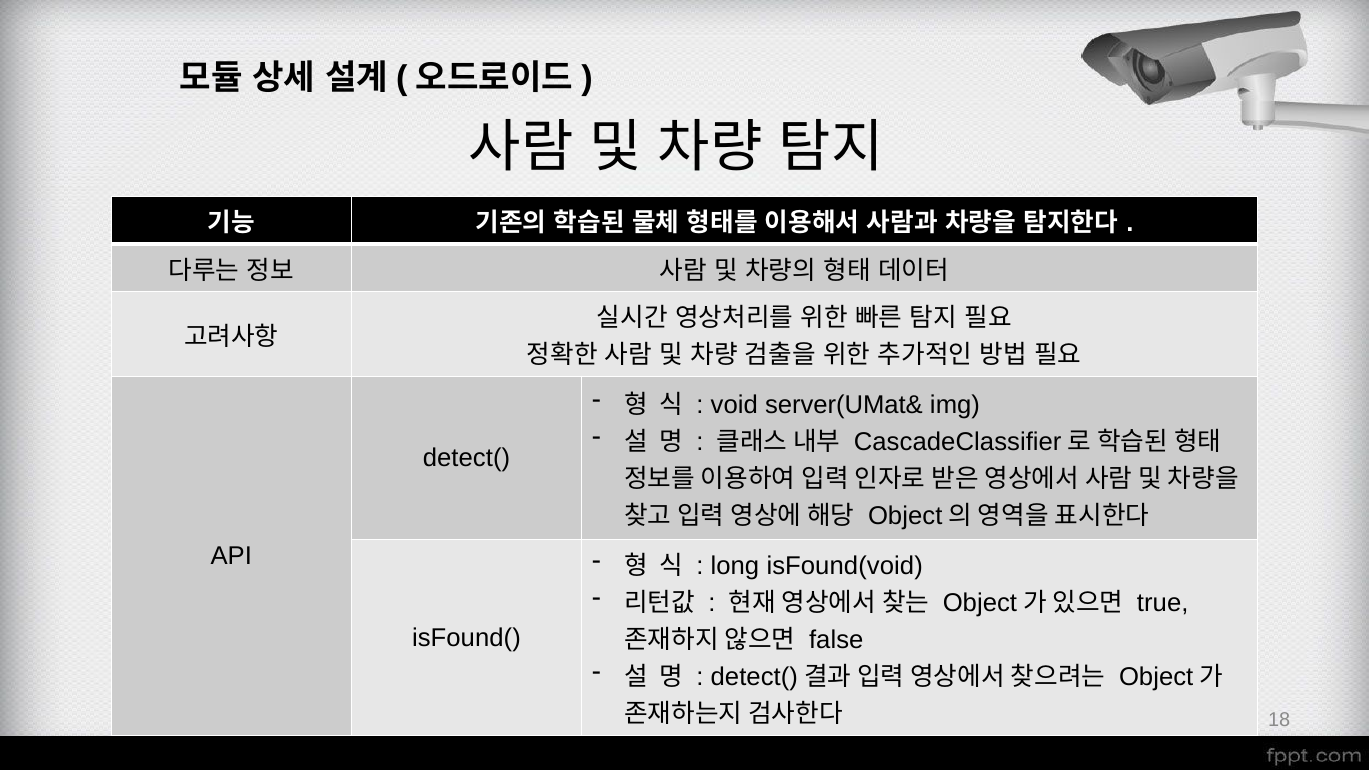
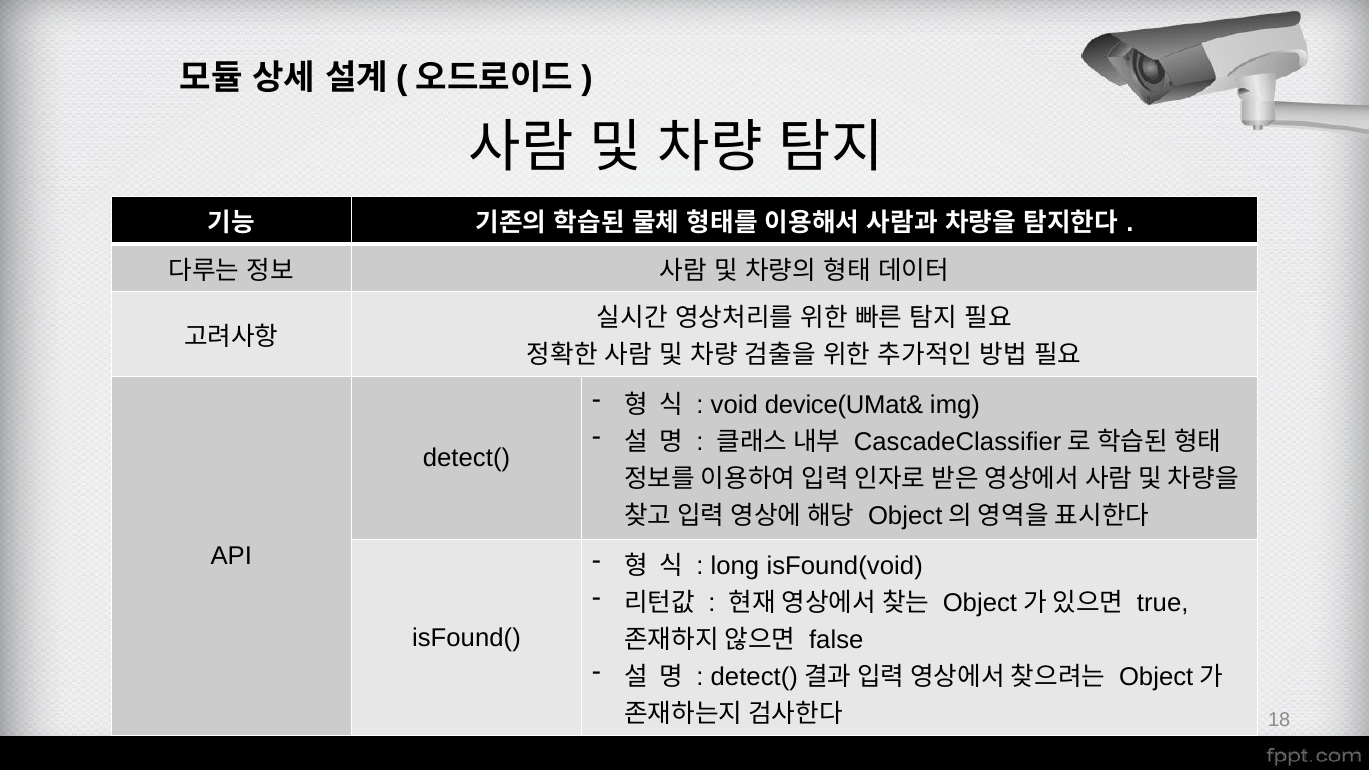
server(UMat&: server(UMat& -> device(UMat&
